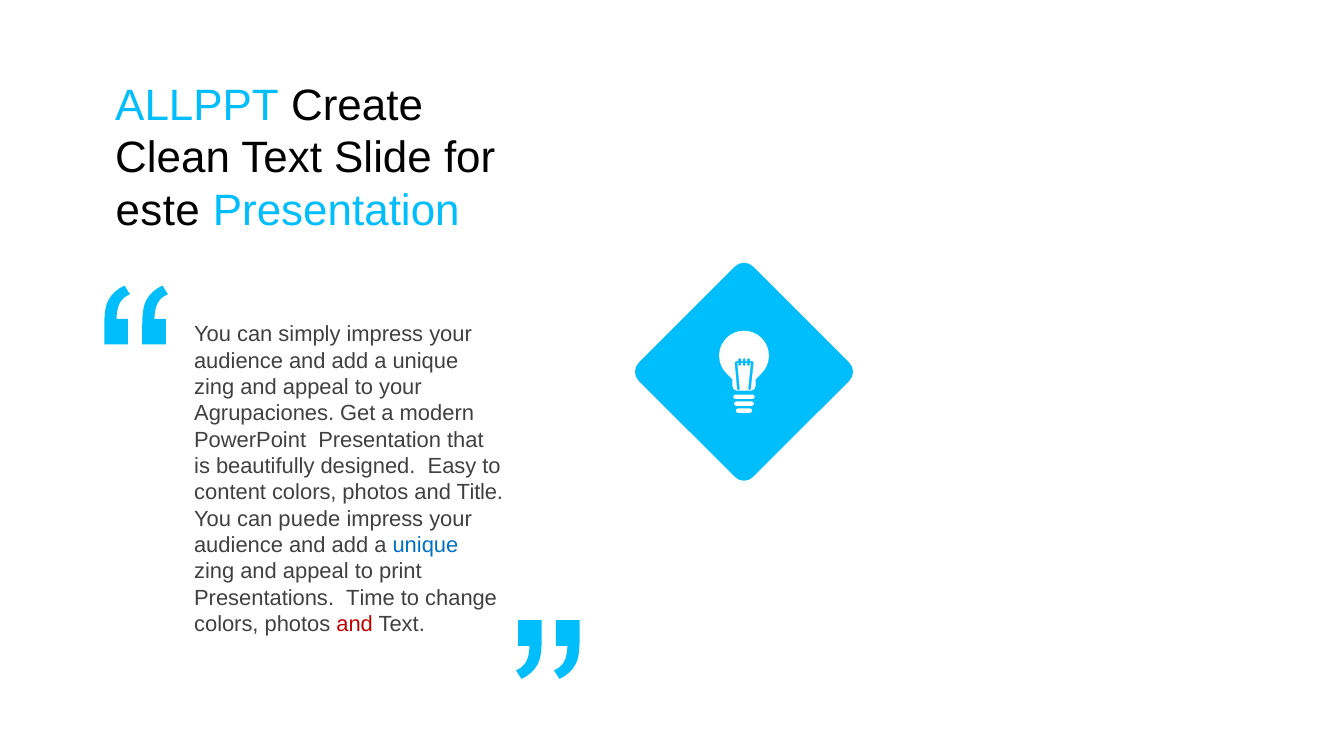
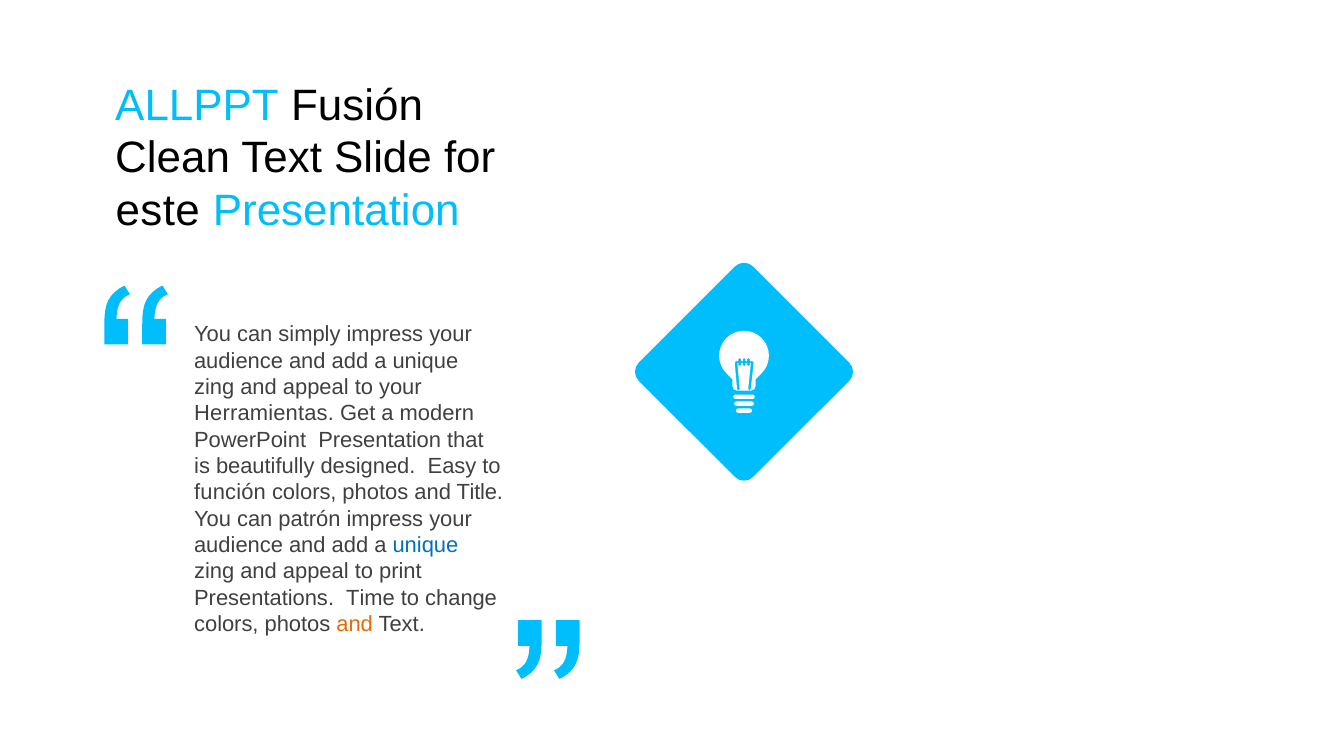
Create: Create -> Fusión
Agrupaciones: Agrupaciones -> Herramientas
content: content -> función
puede: puede -> patrón
and at (355, 624) colour: red -> orange
